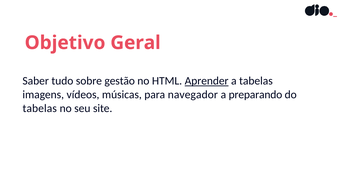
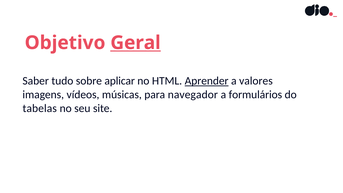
Geral underline: none -> present
gestão: gestão -> aplicar
a tabelas: tabelas -> valores
preparando: preparando -> formulários
